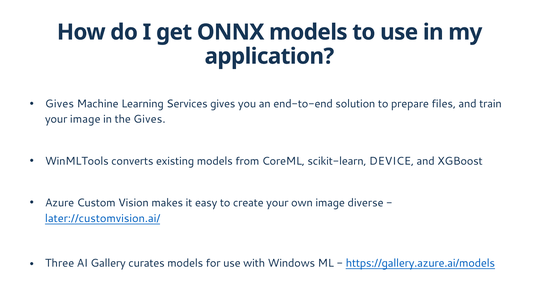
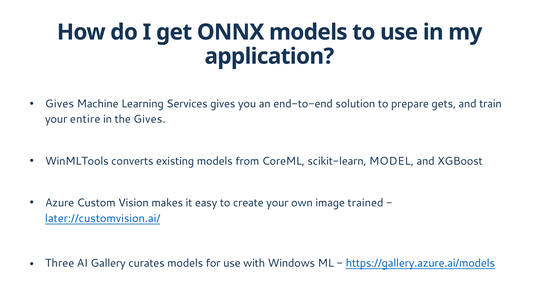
files: files -> gets
your image: image -> entire
DEVICE: DEVICE -> MODEL
diverse: diverse -> trained
